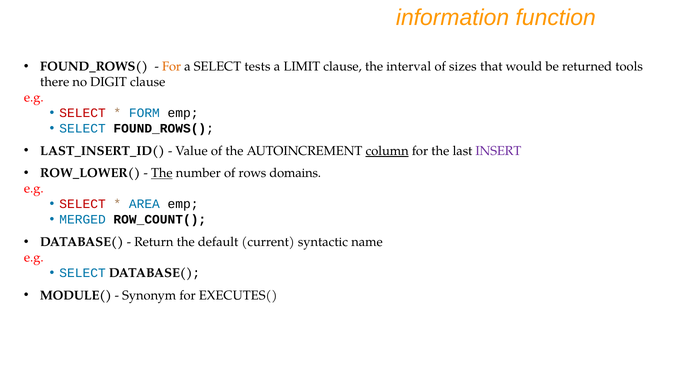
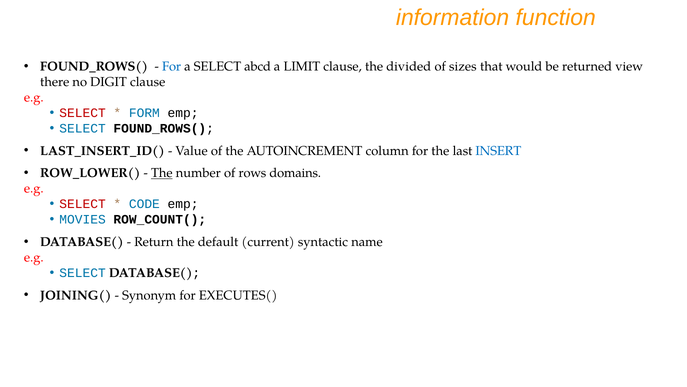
For at (172, 67) colour: orange -> blue
tests: tests -> abcd
interval: interval -> divided
tools: tools -> view
column underline: present -> none
INSERT colour: purple -> blue
AREA: AREA -> CODE
MERGED: MERGED -> MOVIES
MODULE(: MODULE( -> JOINING(
